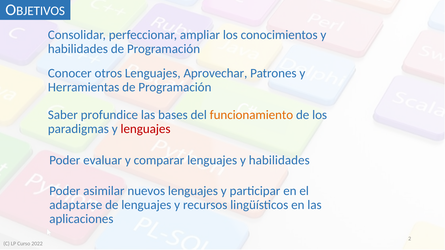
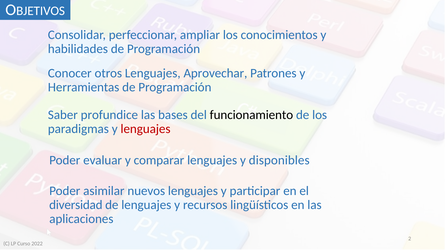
funcionamiento colour: orange -> black
lenguajes y habilidades: habilidades -> disponibles
adaptarse: adaptarse -> diversidad
